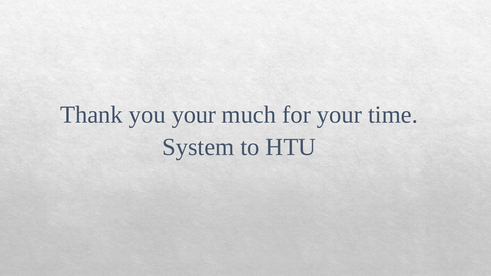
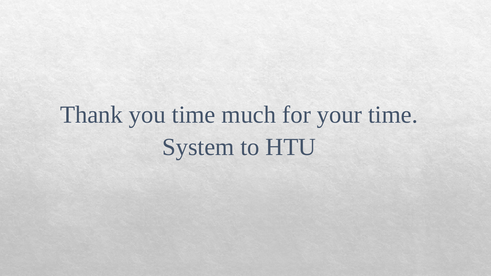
you your: your -> time
